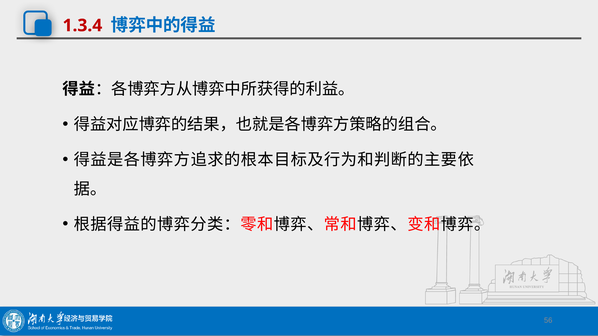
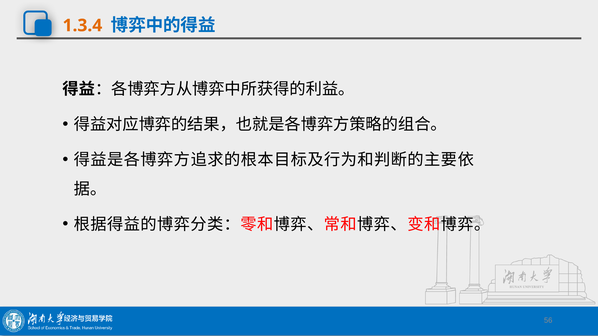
1.3.4 colour: red -> orange
